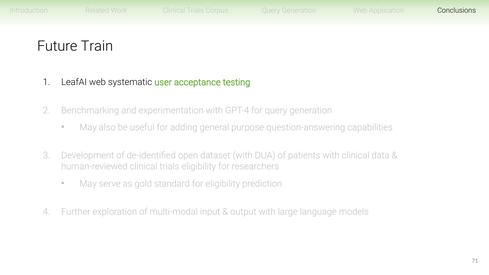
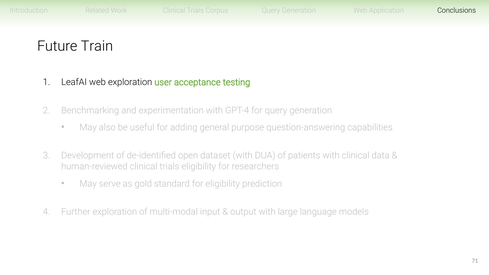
web systematic: systematic -> exploration
